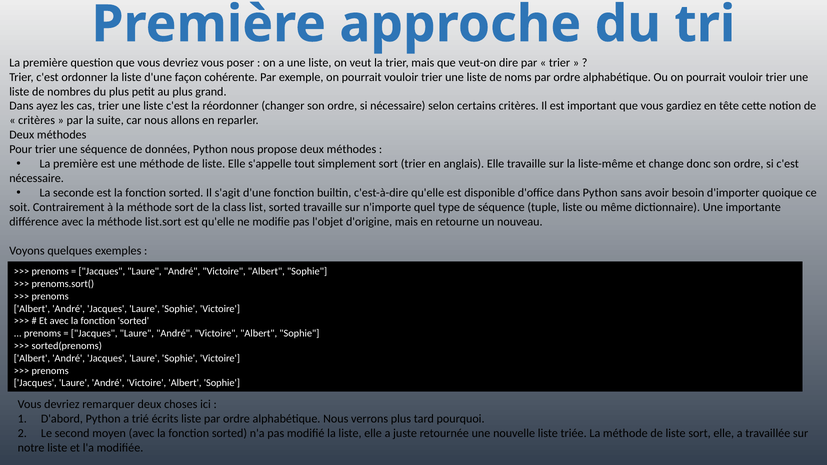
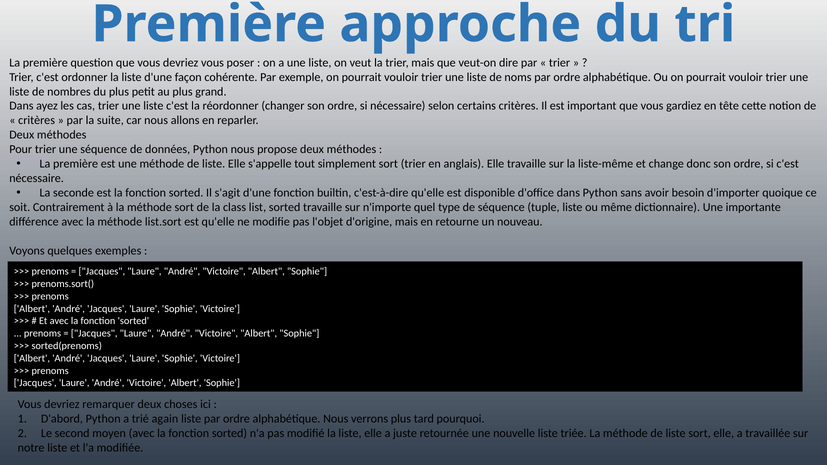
écrits: écrits -> again
